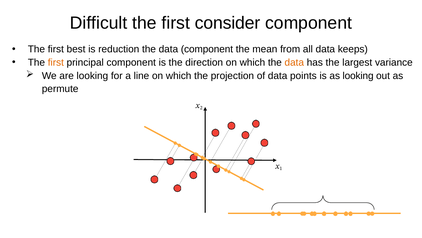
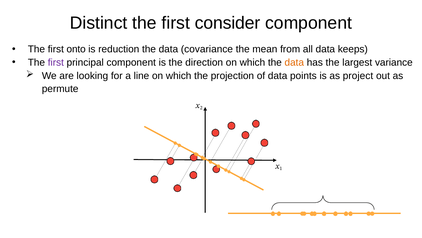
Difficult: Difficult -> Distinct
best: best -> onto
data component: component -> covariance
first at (56, 62) colour: orange -> purple
as looking: looking -> project
